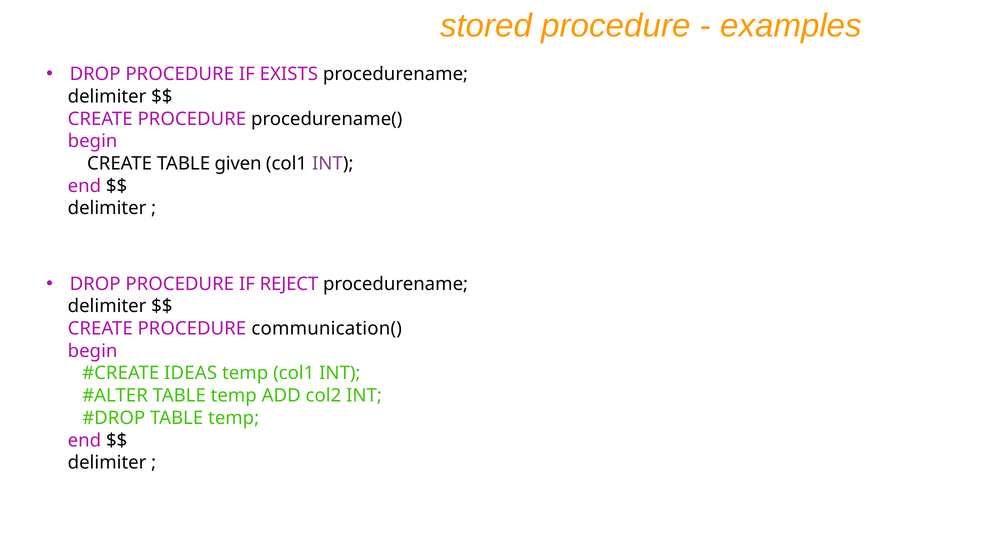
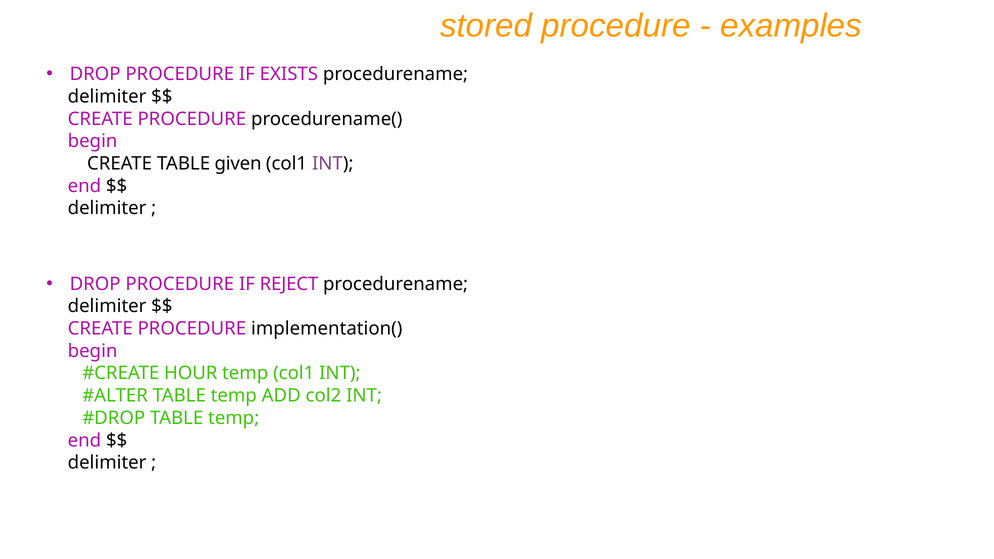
communication(: communication( -> implementation(
IDEAS: IDEAS -> HOUR
